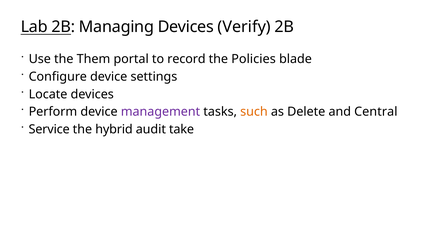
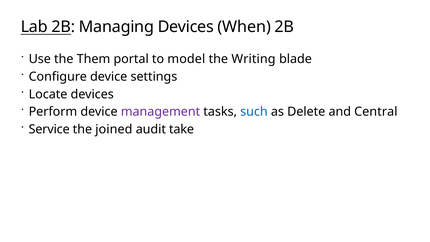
Verify: Verify -> When
record: record -> model
Policies: Policies -> Writing
such colour: orange -> blue
hybrid: hybrid -> joined
